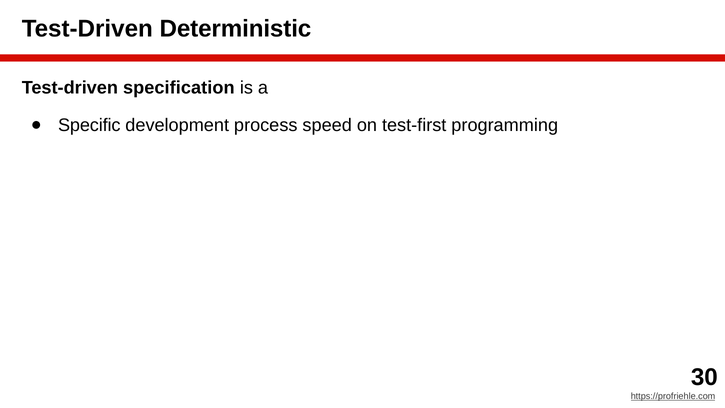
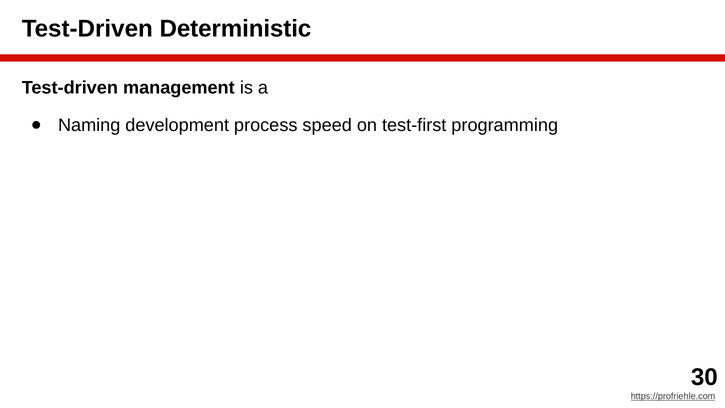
specification: specification -> management
Specific: Specific -> Naming
